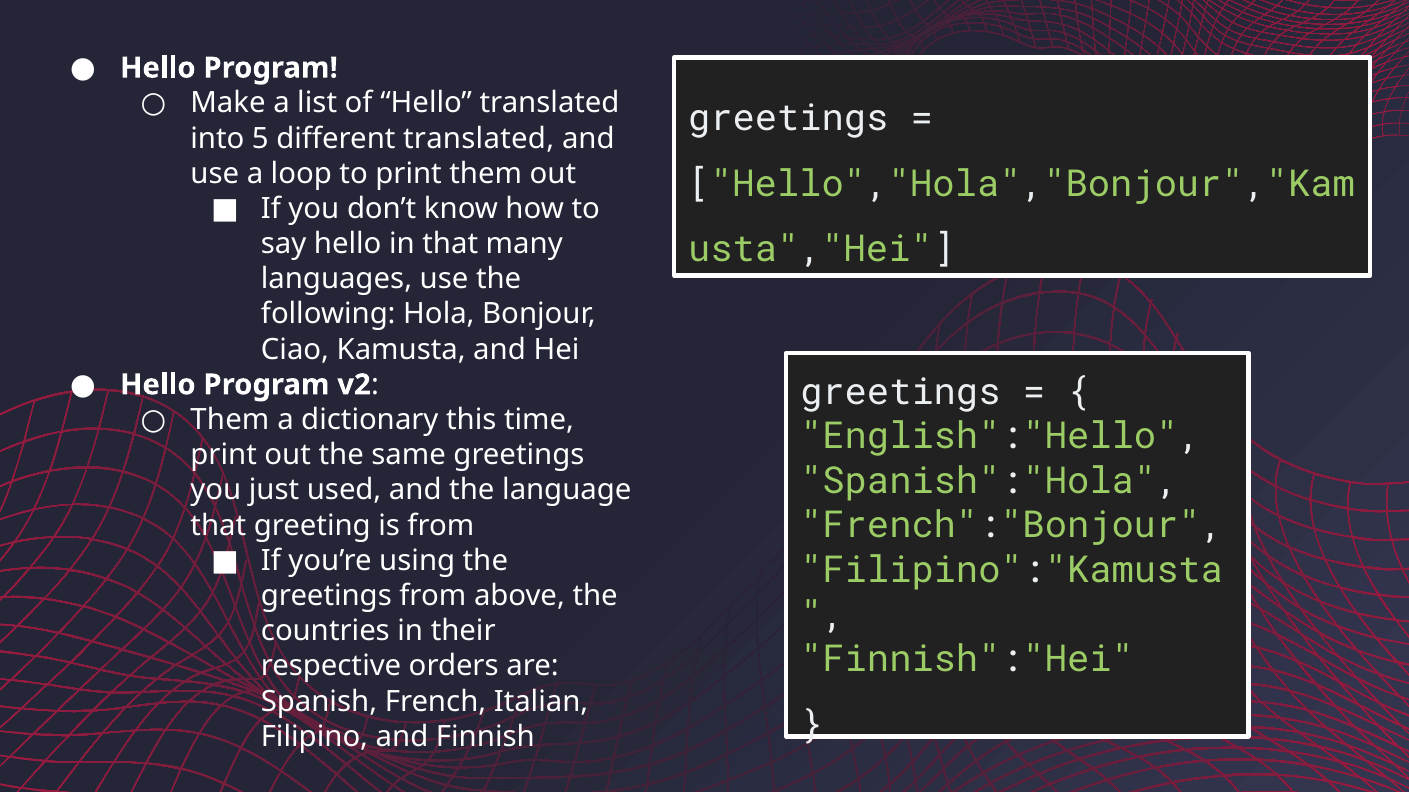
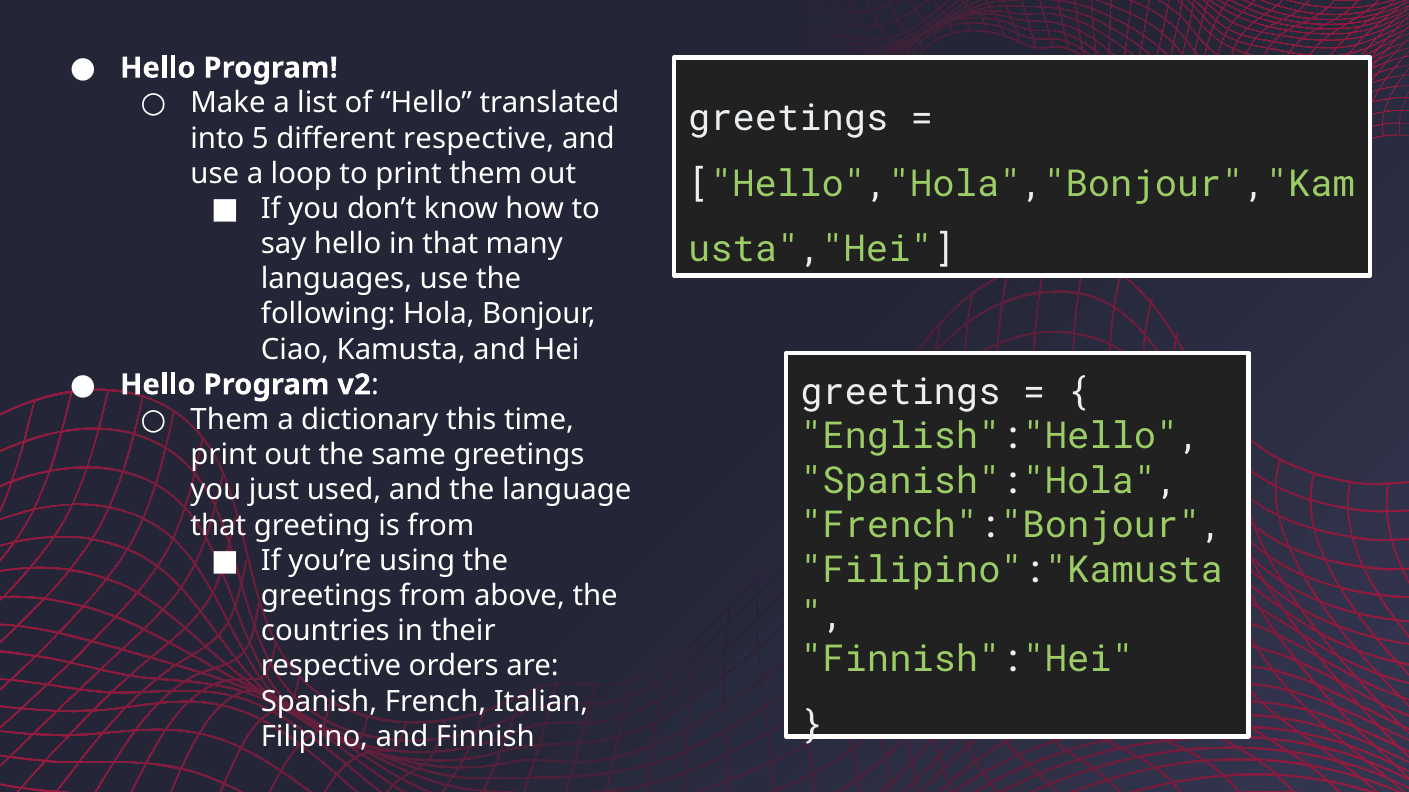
different translated: translated -> respective
